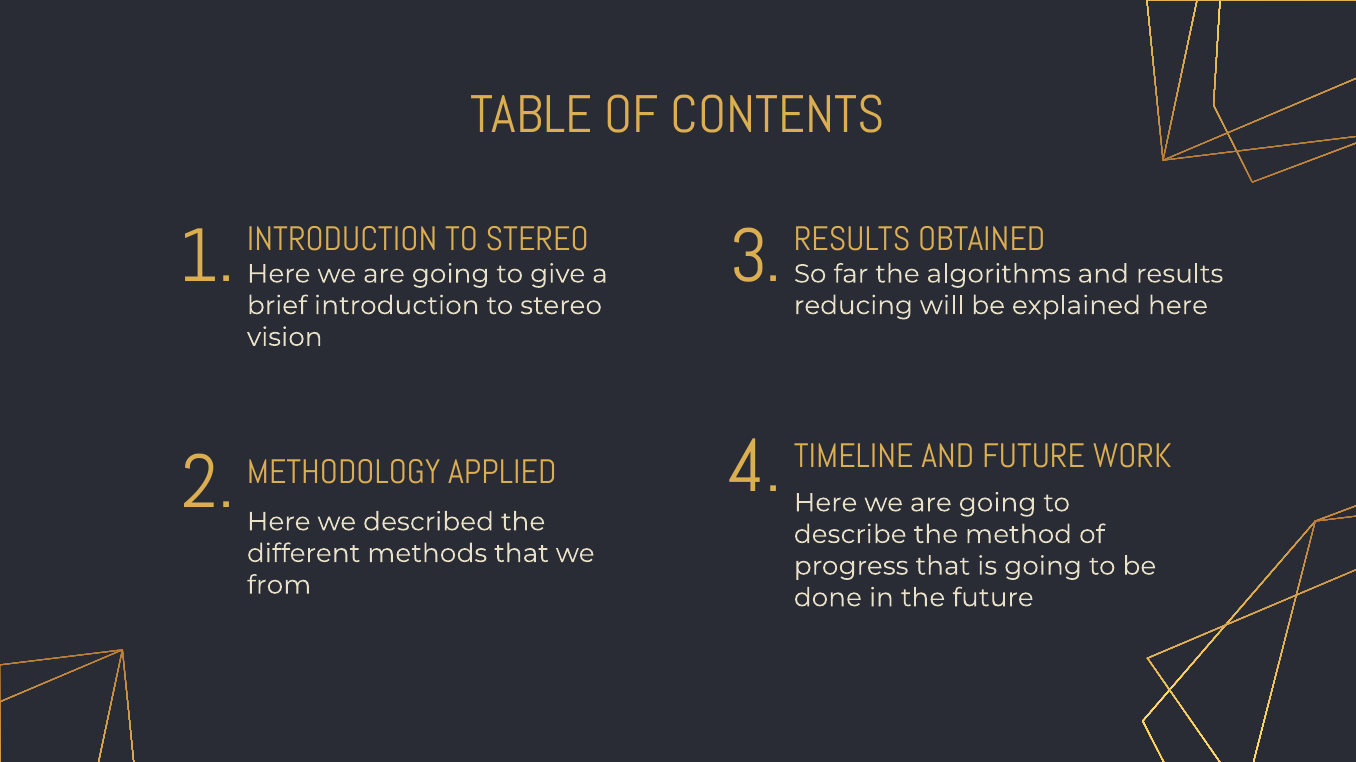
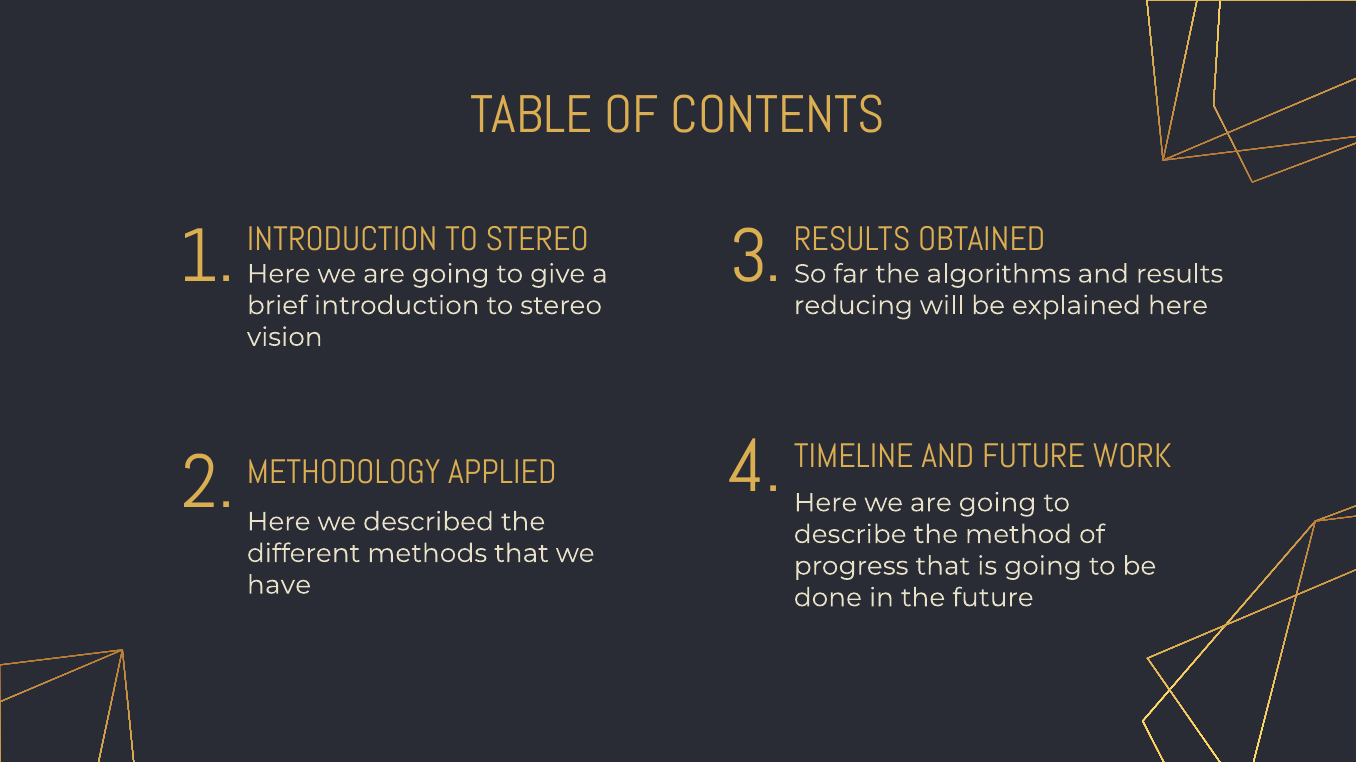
from: from -> have
